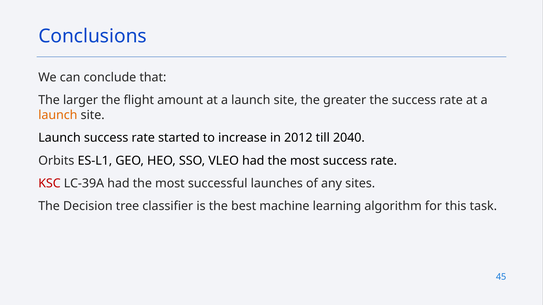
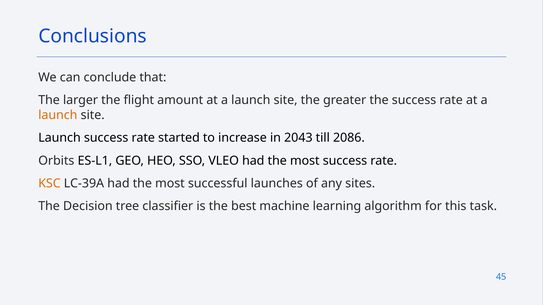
2012: 2012 -> 2043
2040: 2040 -> 2086
KSC colour: red -> orange
